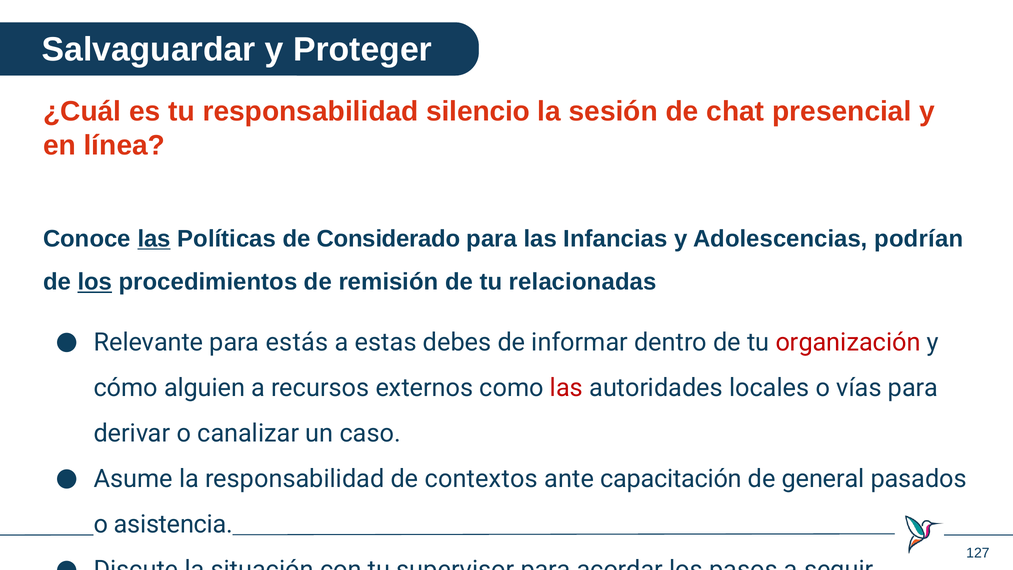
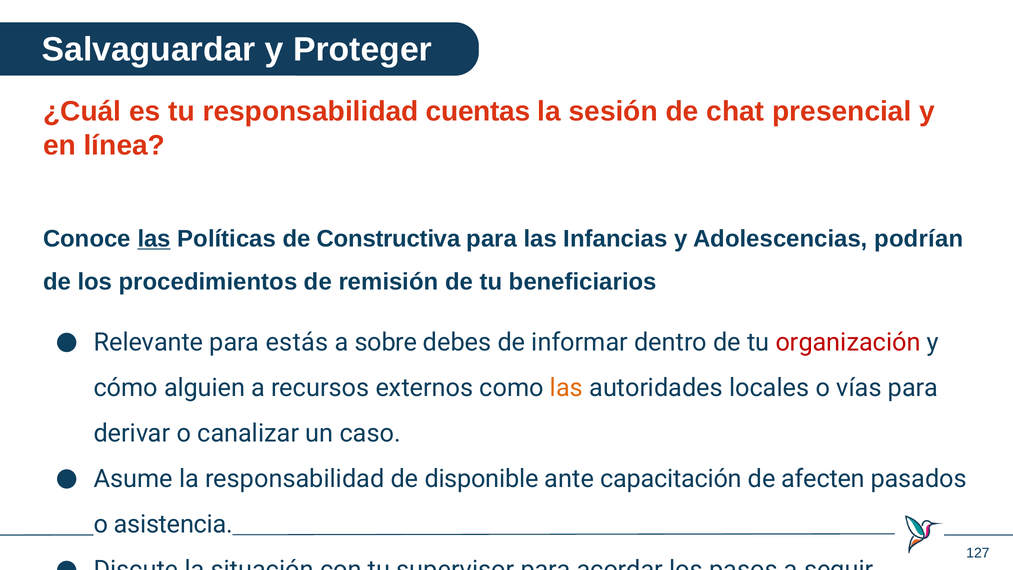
silencio: silencio -> cuentas
Considerado: Considerado -> Constructiva
los at (95, 282) underline: present -> none
relacionadas: relacionadas -> beneficiarios
estas: estas -> sobre
las at (566, 388) colour: red -> orange
contextos: contextos -> disponible
general: general -> afecten
